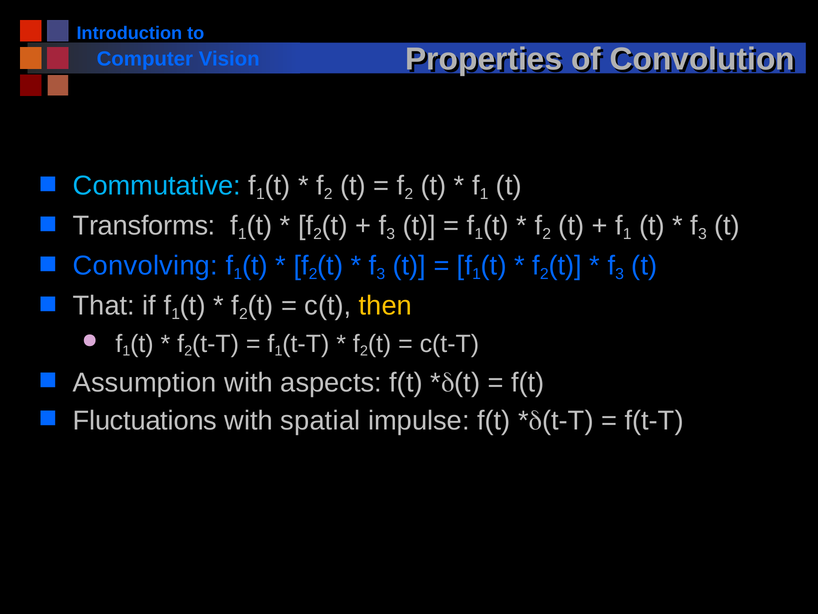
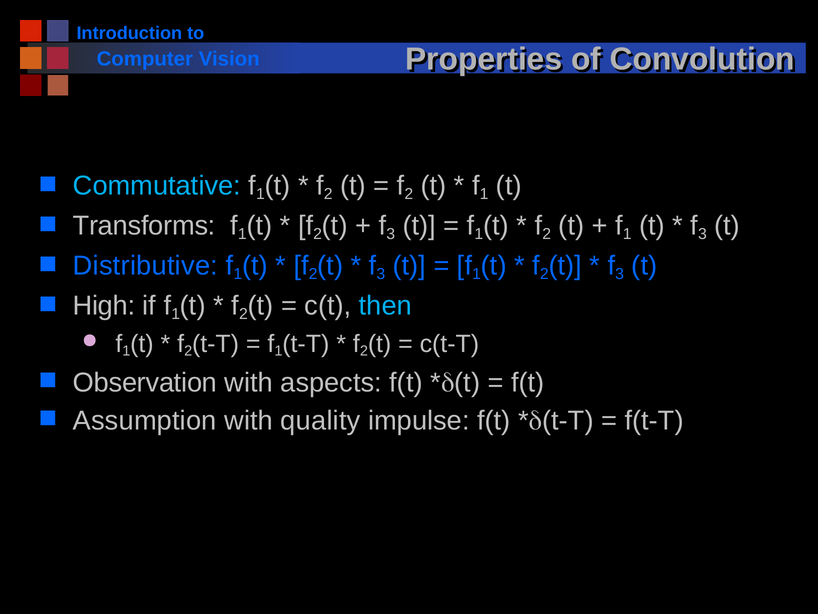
Convolving: Convolving -> Distributive
That: That -> High
then colour: yellow -> light blue
Assumption: Assumption -> Observation
Fluctuations: Fluctuations -> Assumption
spatial: spatial -> quality
